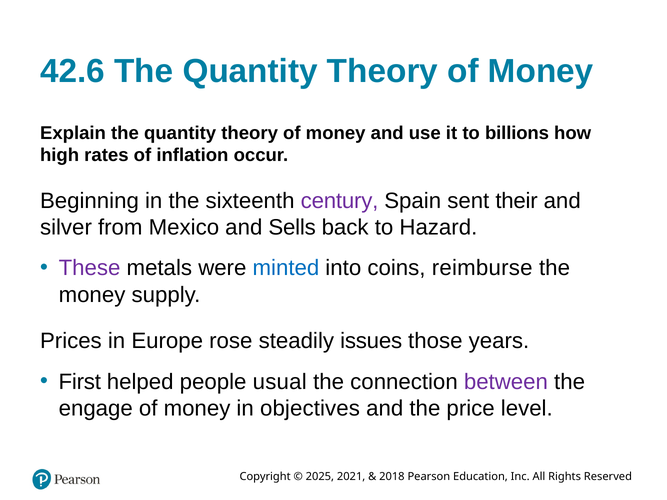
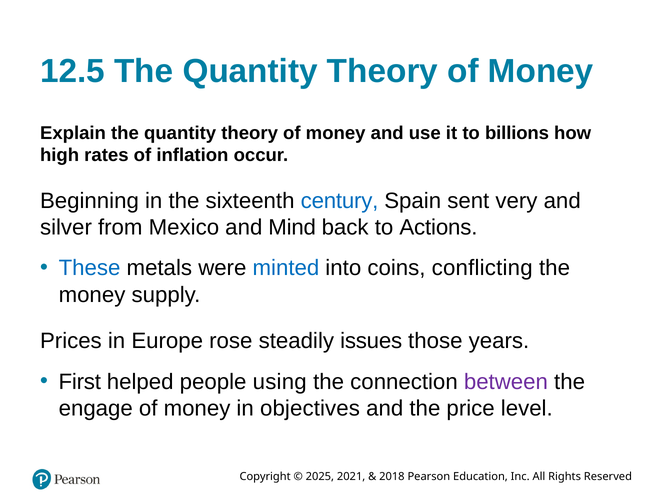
42.6: 42.6 -> 12.5
century colour: purple -> blue
their: their -> very
Sells: Sells -> Mind
Hazard: Hazard -> Actions
These colour: purple -> blue
reimburse: reimburse -> conflicting
usual: usual -> using
